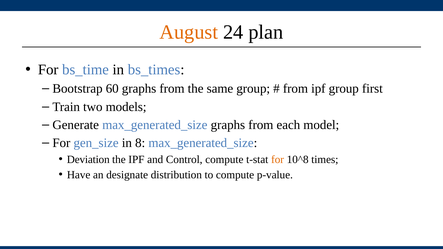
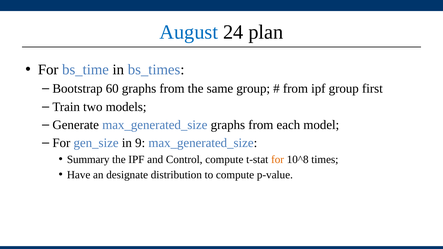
August colour: orange -> blue
8: 8 -> 9
Deviation: Deviation -> Summary
